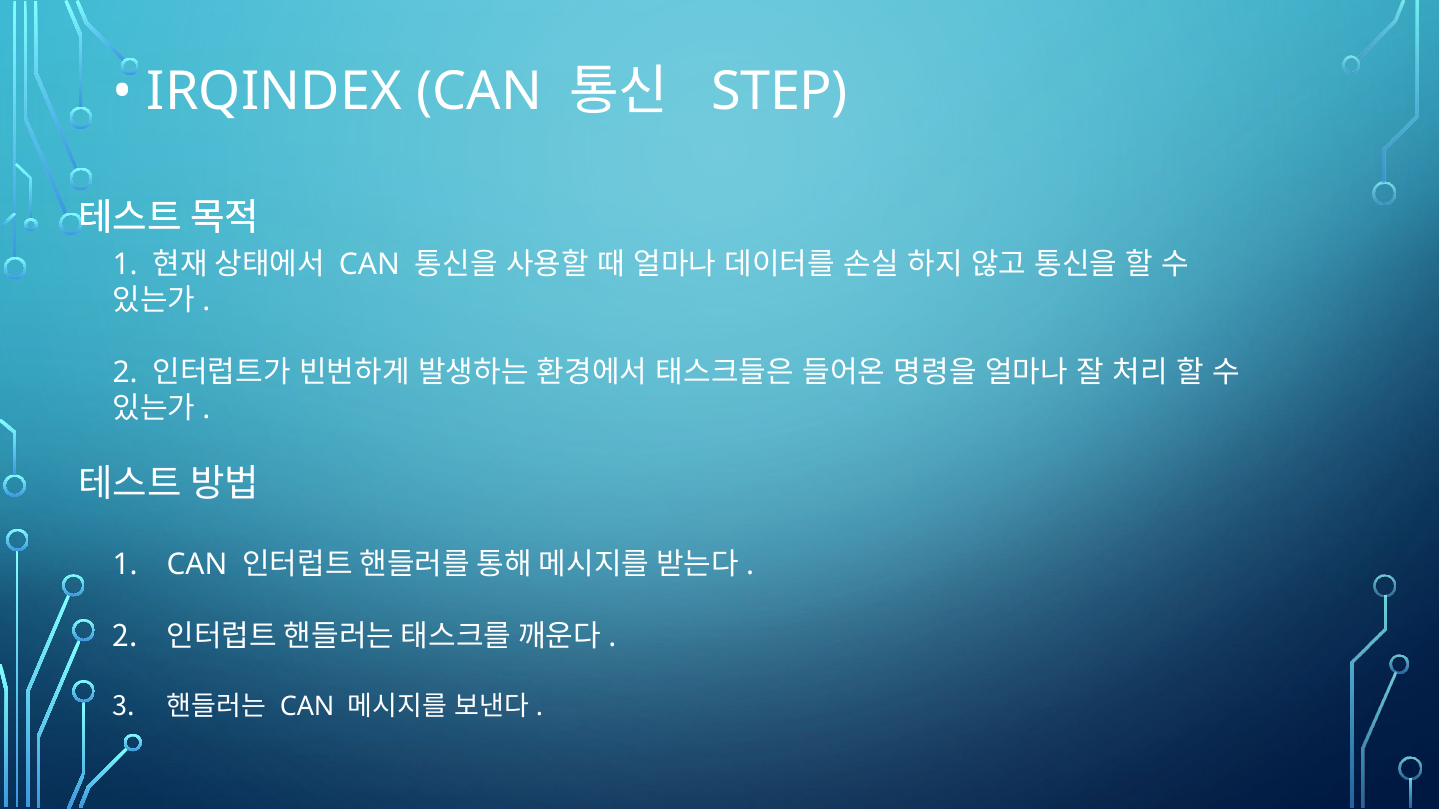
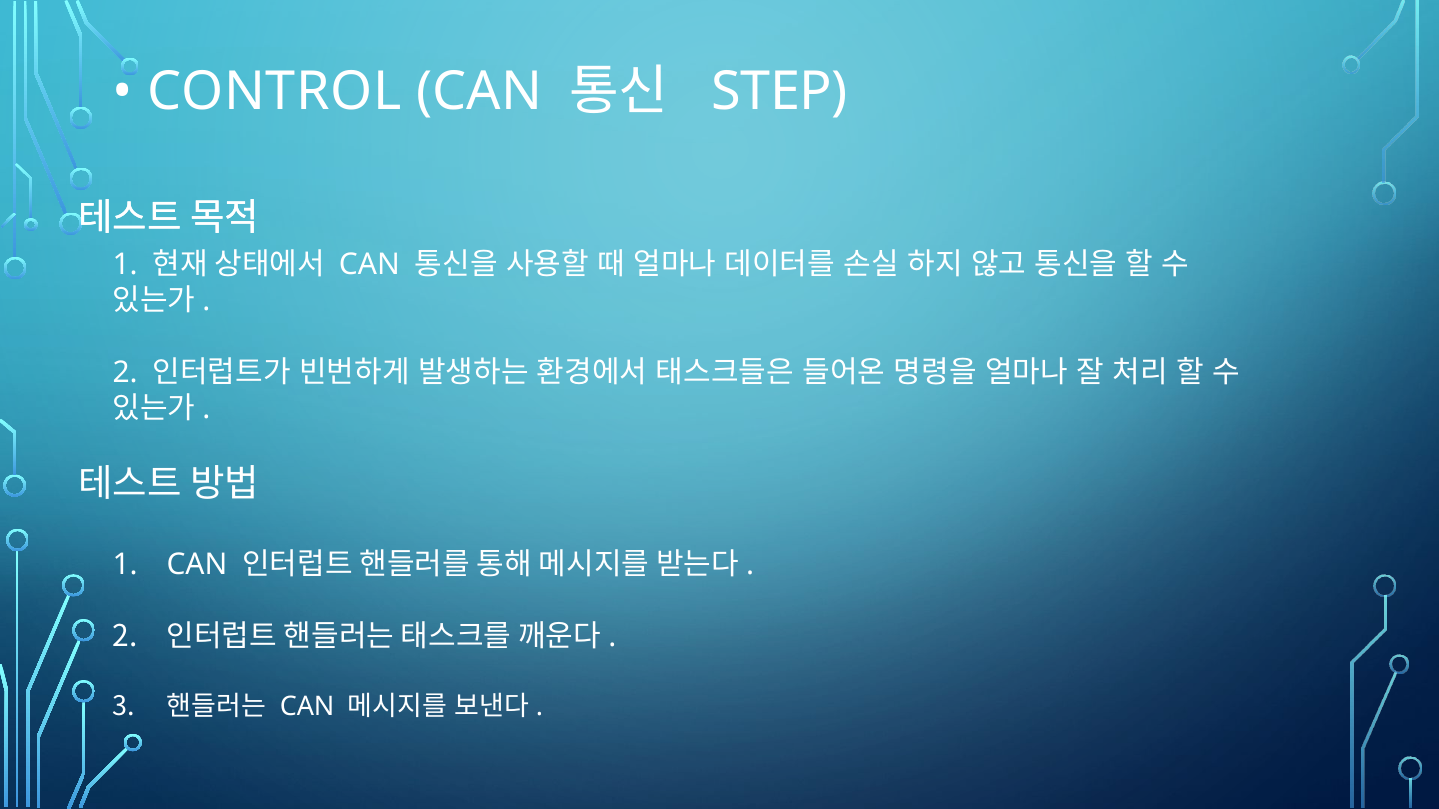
IRQINDEX: IRQINDEX -> CONTROL
